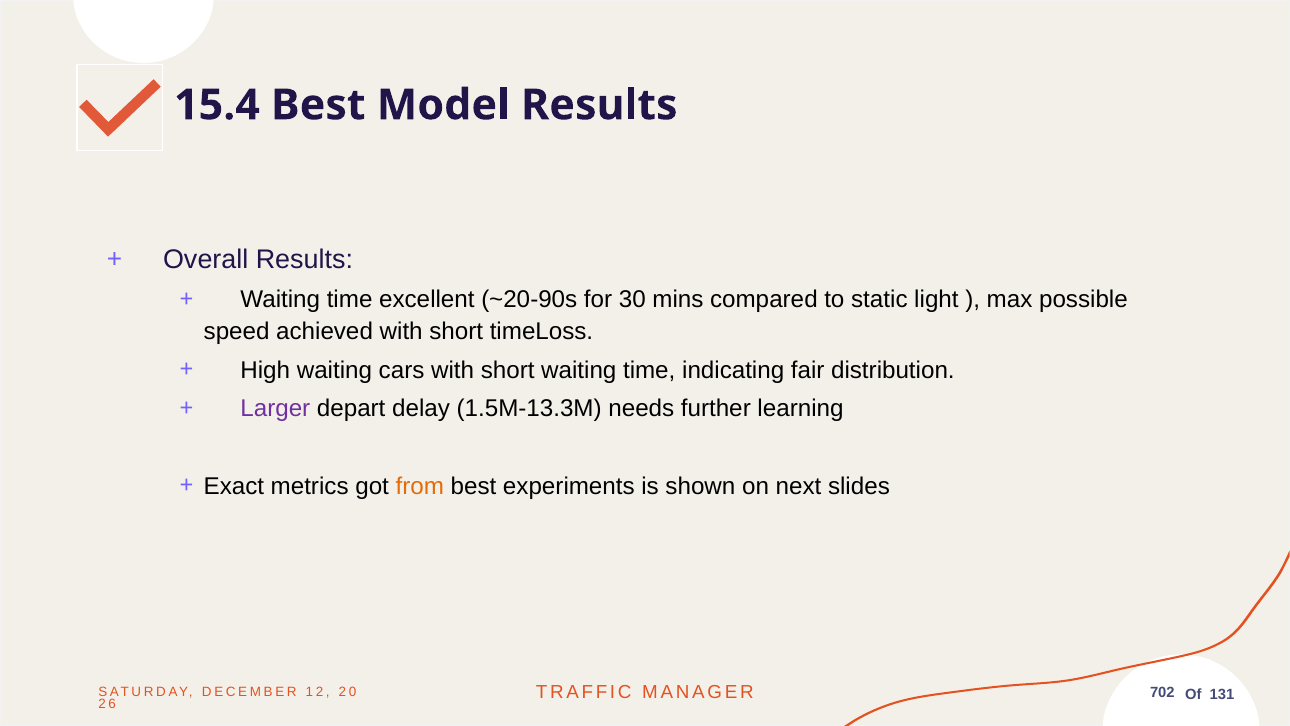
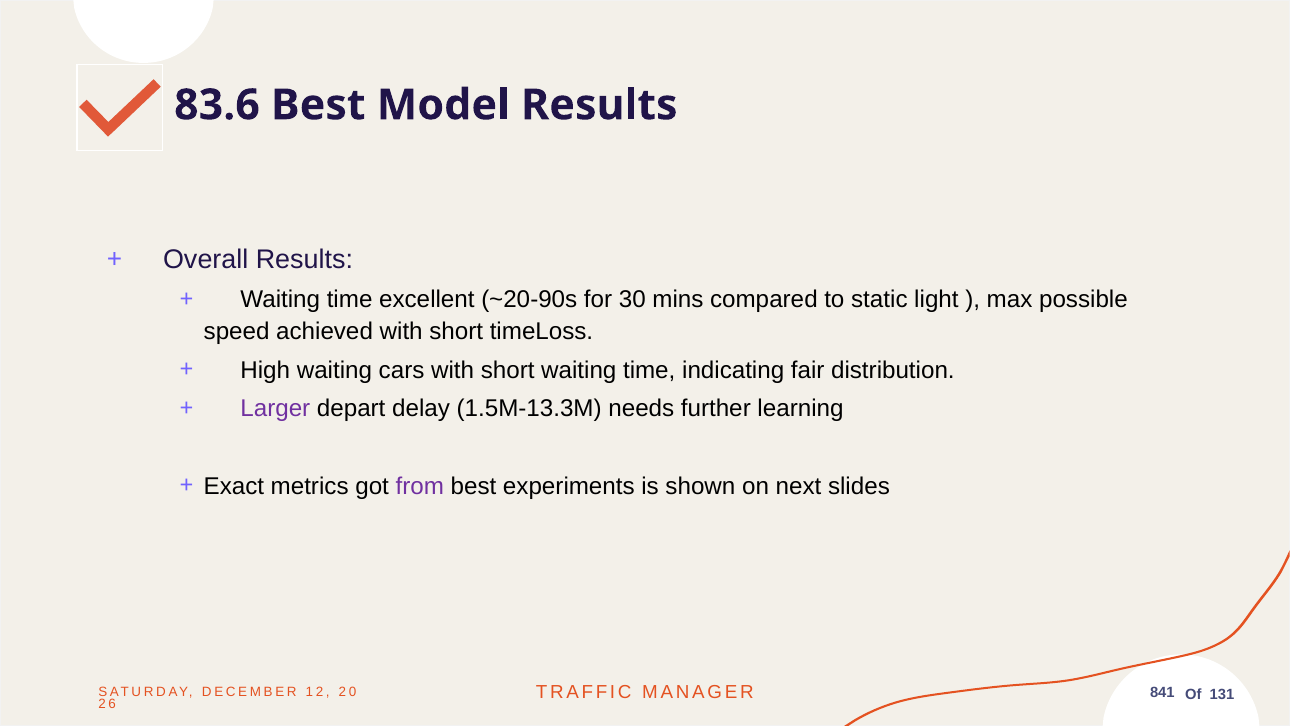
15.4: 15.4 -> 83.6
from colour: orange -> purple
702: 702 -> 841
